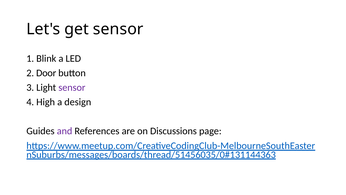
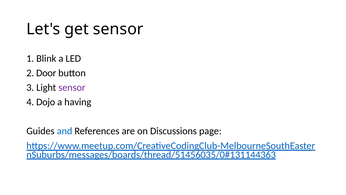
High: High -> Dojo
design: design -> having
and colour: purple -> blue
